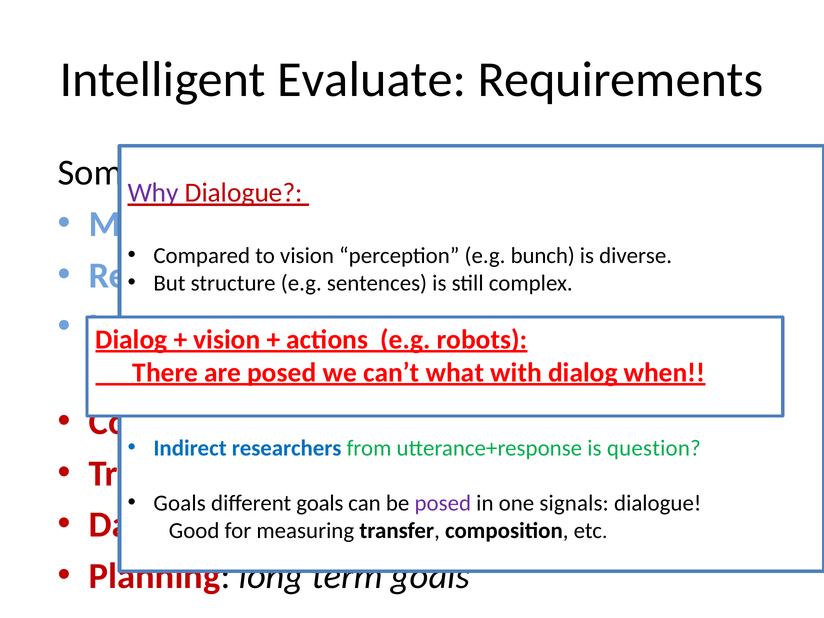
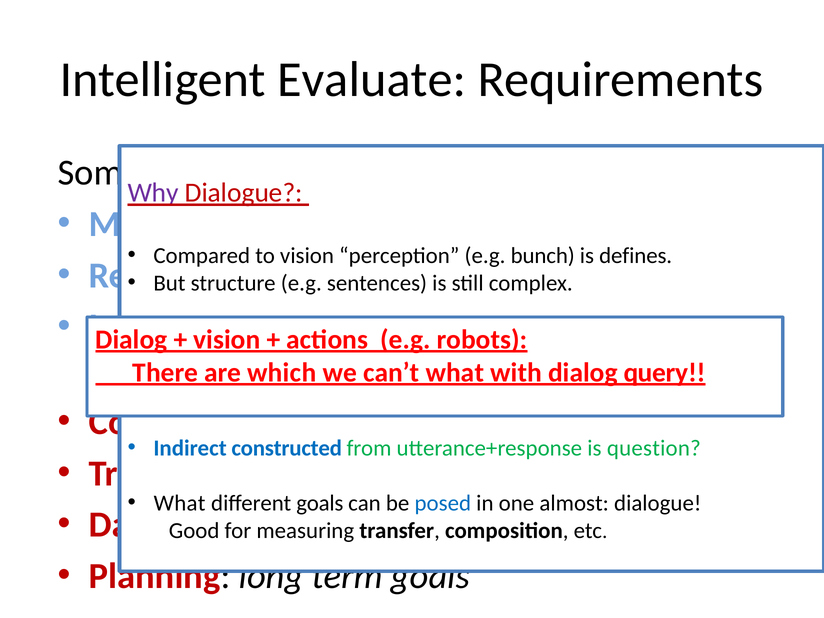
diverse: diverse -> defines
are posed: posed -> which
when: when -> query
researchers: researchers -> constructed
Goals at (180, 503): Goals -> What
posed at (443, 503) colour: purple -> blue
one signals: signals -> almost
